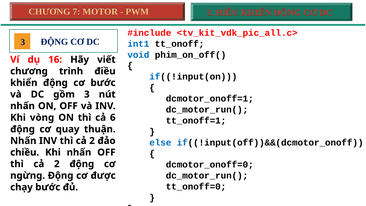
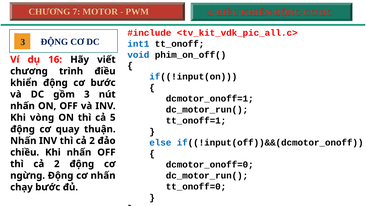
6: 6 -> 5
cơ được: được -> nhấn
